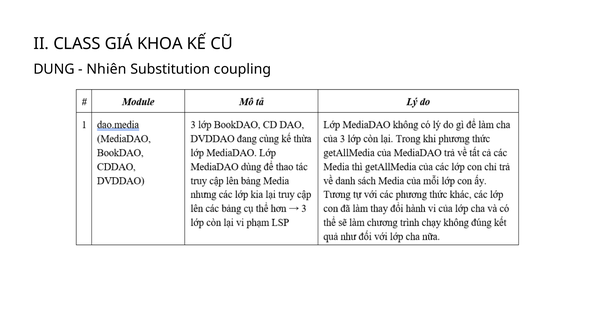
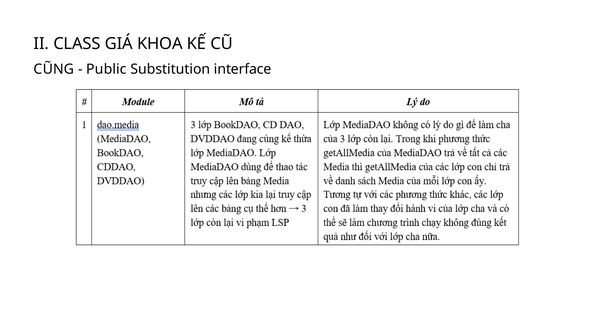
DUNG: DUNG -> CŨNG
Nhiên: Nhiên -> Public
coupling: coupling -> interface
